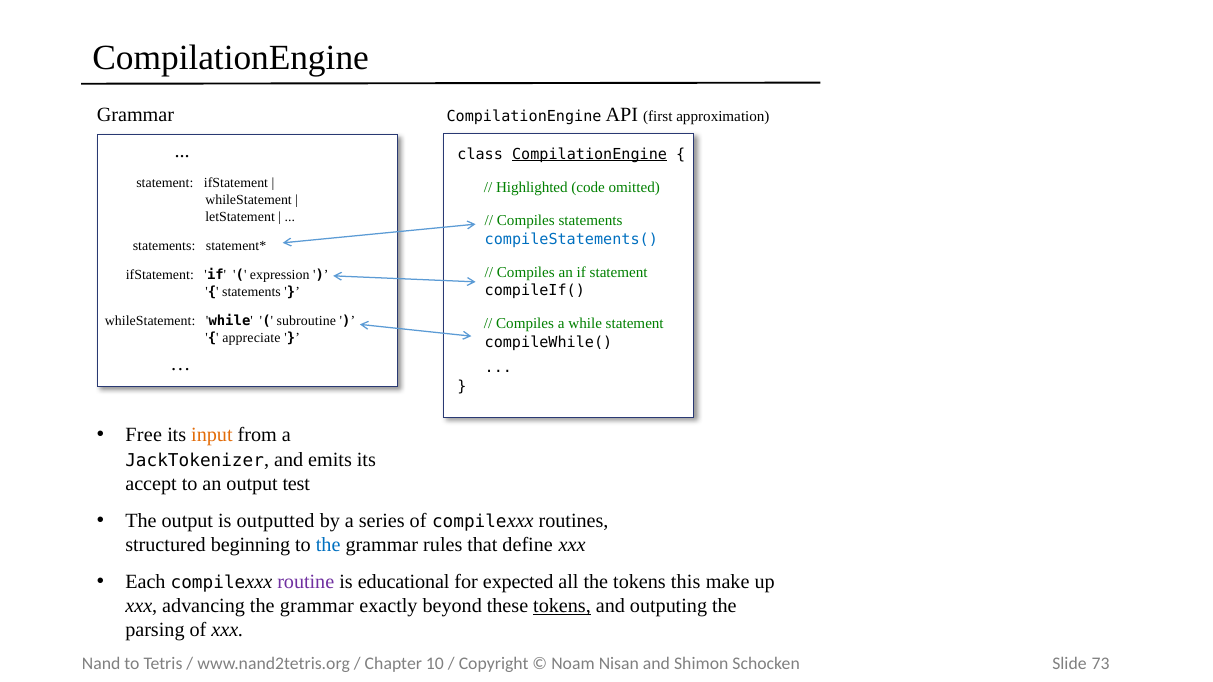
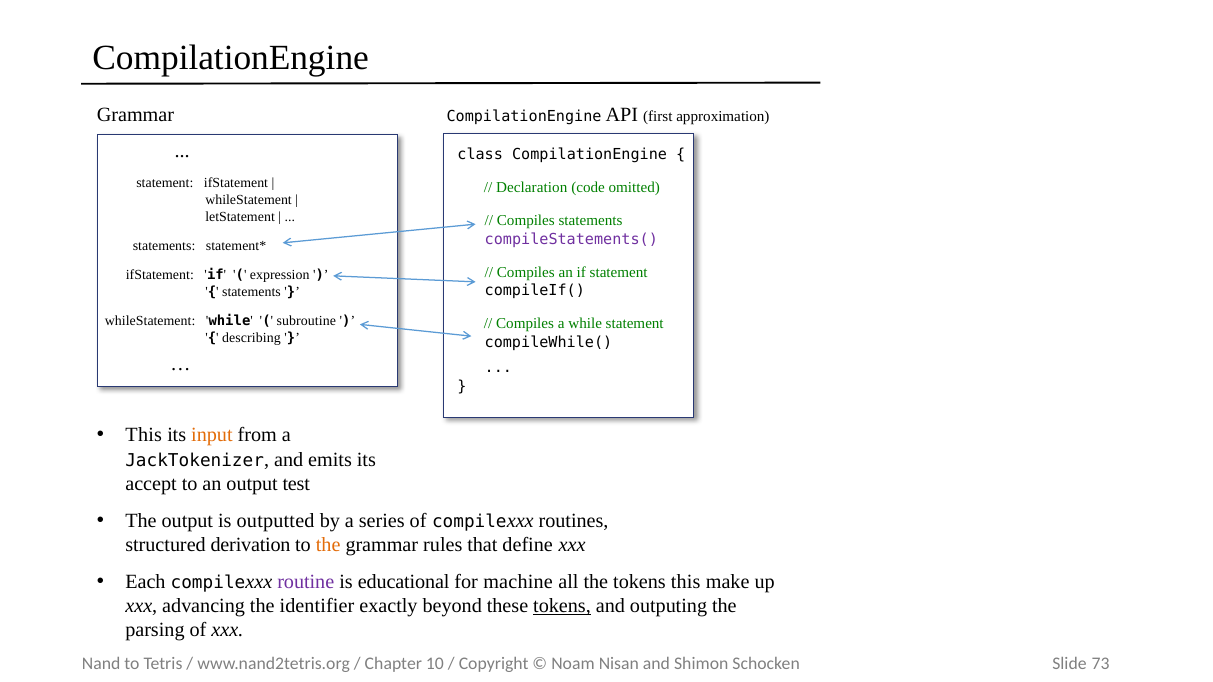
CompilationEngine at (590, 154) underline: present -> none
Highlighted: Highlighted -> Declaration
compileStatements( colour: blue -> purple
appreciate: appreciate -> describing
Free at (144, 435): Free -> This
beginning: beginning -> derivation
the at (328, 545) colour: blue -> orange
expected: expected -> machine
advancing the grammar: grammar -> identifier
